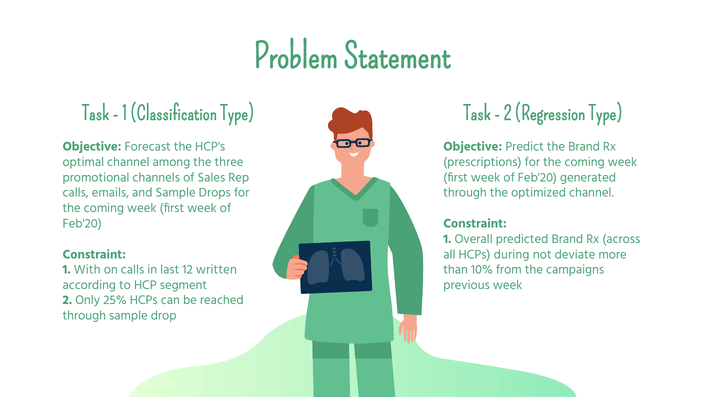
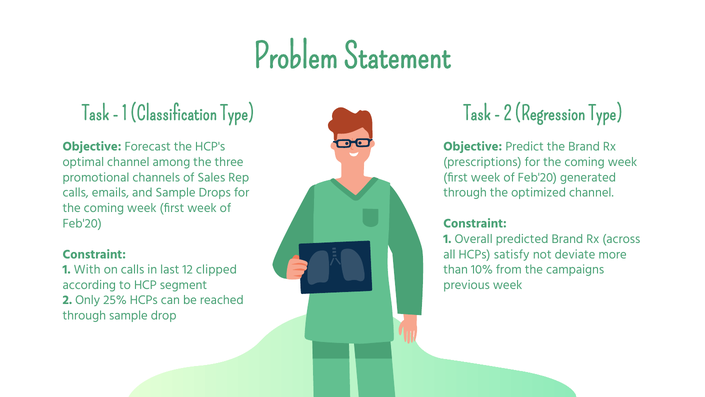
during: during -> satisfy
written: written -> clipped
